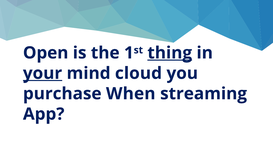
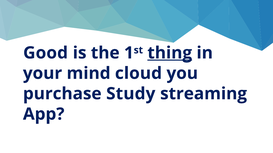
Open: Open -> Good
your underline: present -> none
When: When -> Study
